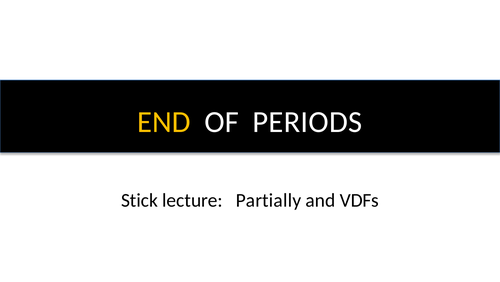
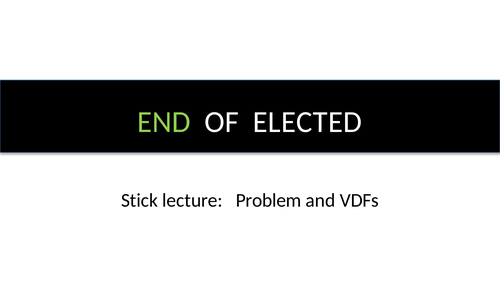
END colour: yellow -> light green
PERIODS: PERIODS -> ELECTED
Partially: Partially -> Problem
